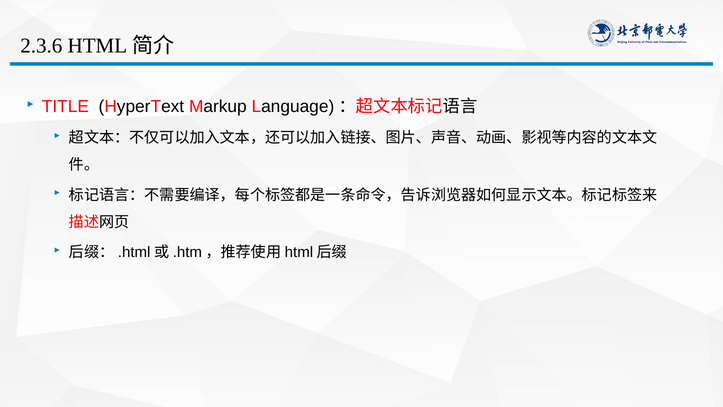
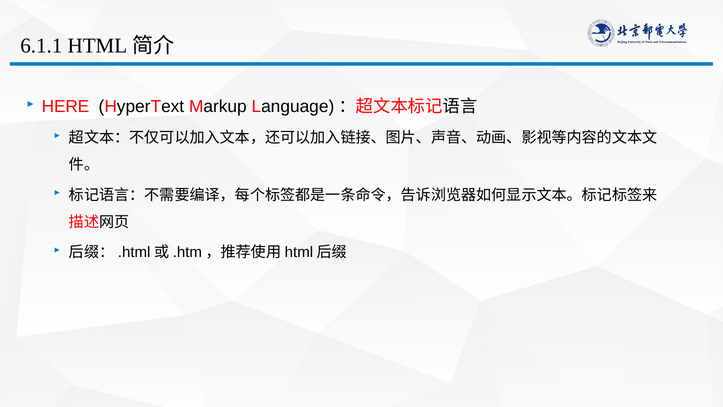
2.3.6: 2.3.6 -> 6.1.1
TITLE: TITLE -> HERE
